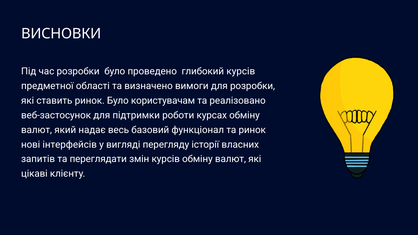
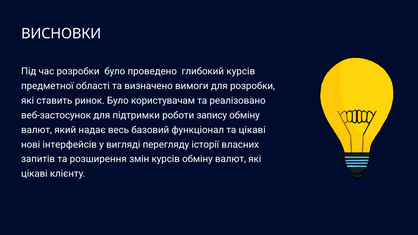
курсах: курсах -> запису
та ринок: ринок -> цікаві
переглядати: переглядати -> розширення
